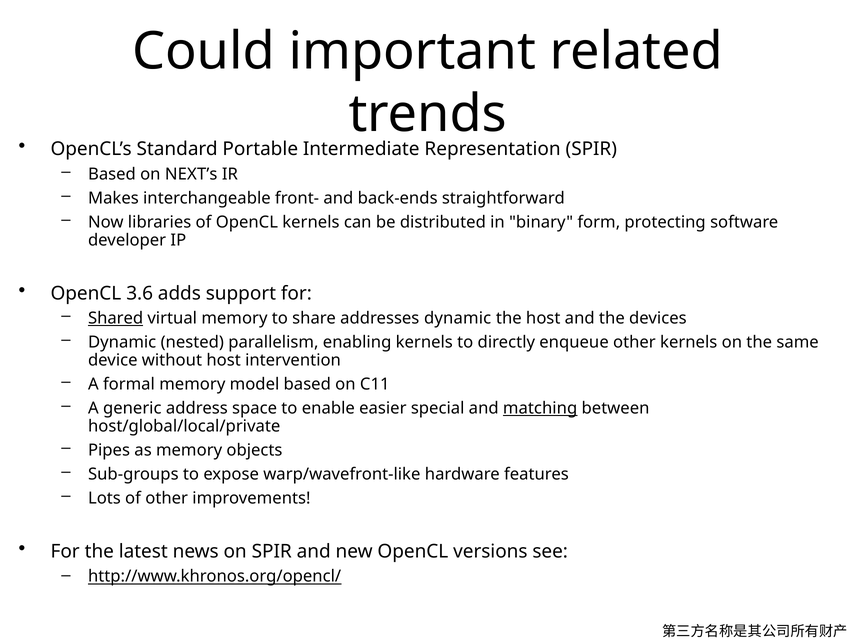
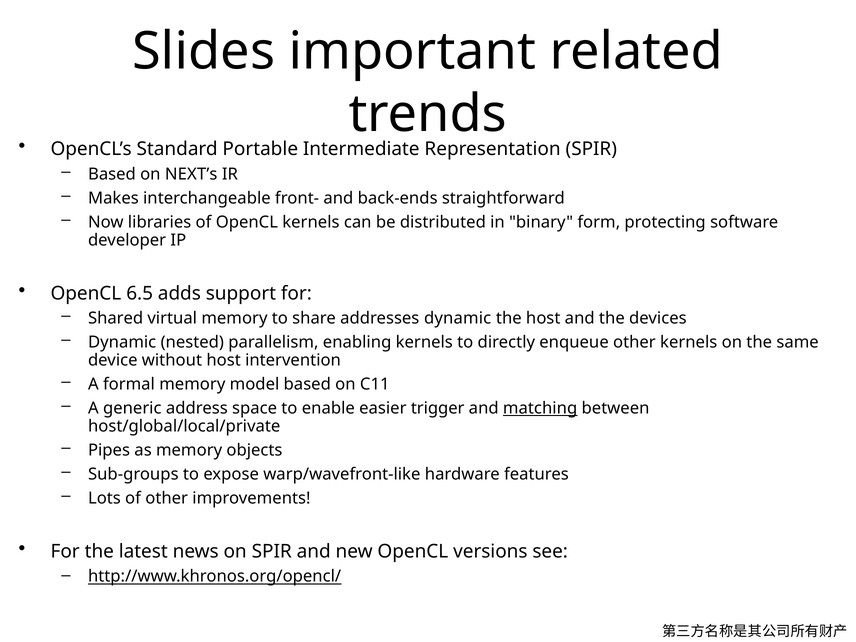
Could: Could -> Slides
3.6: 3.6 -> 6.5
Shared underline: present -> none
special: special -> trigger
